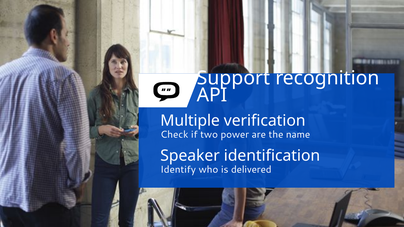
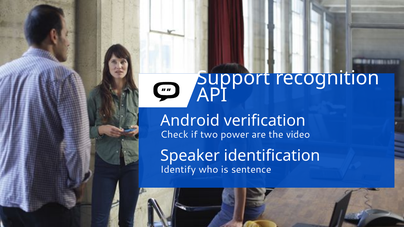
Multiple: Multiple -> Android
name: name -> video
delivered: delivered -> sentence
